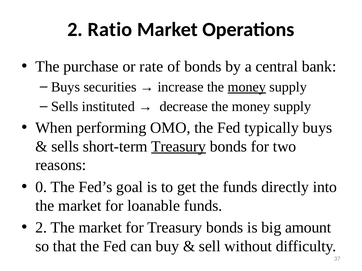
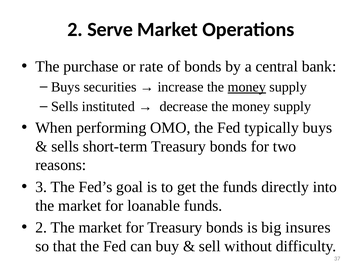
Ratio: Ratio -> Serve
Treasury at (179, 147) underline: present -> none
0: 0 -> 3
amount: amount -> insures
